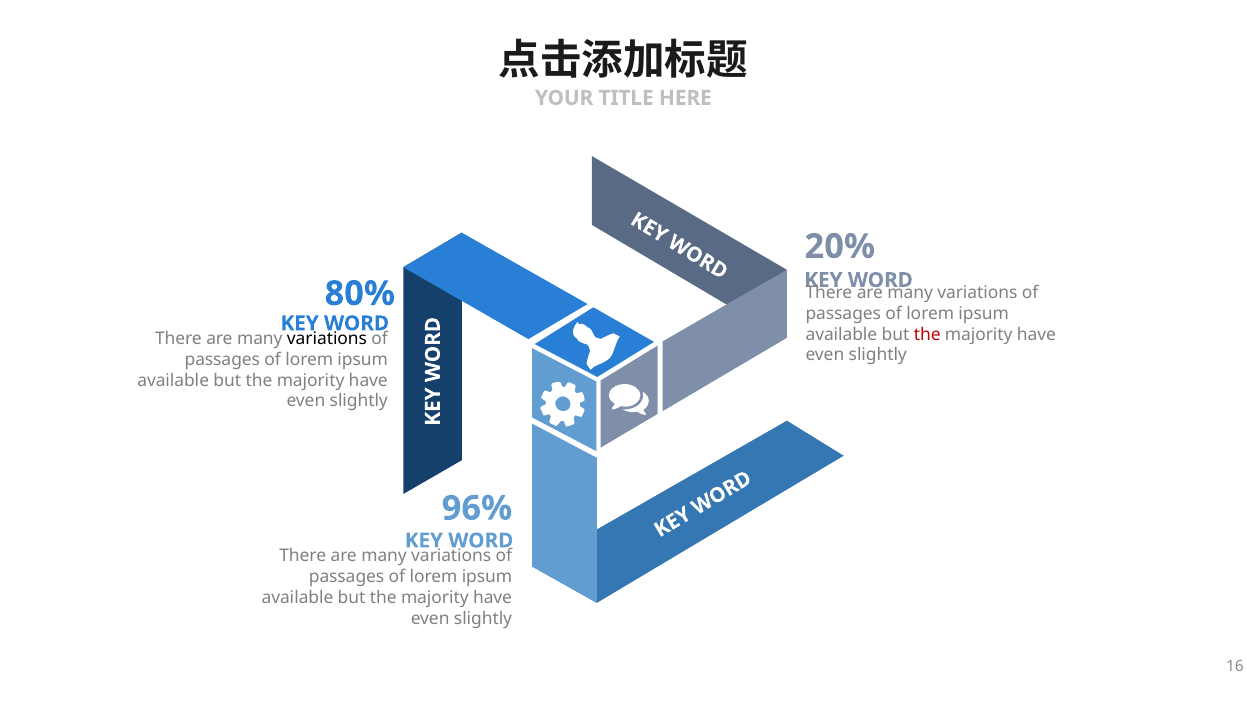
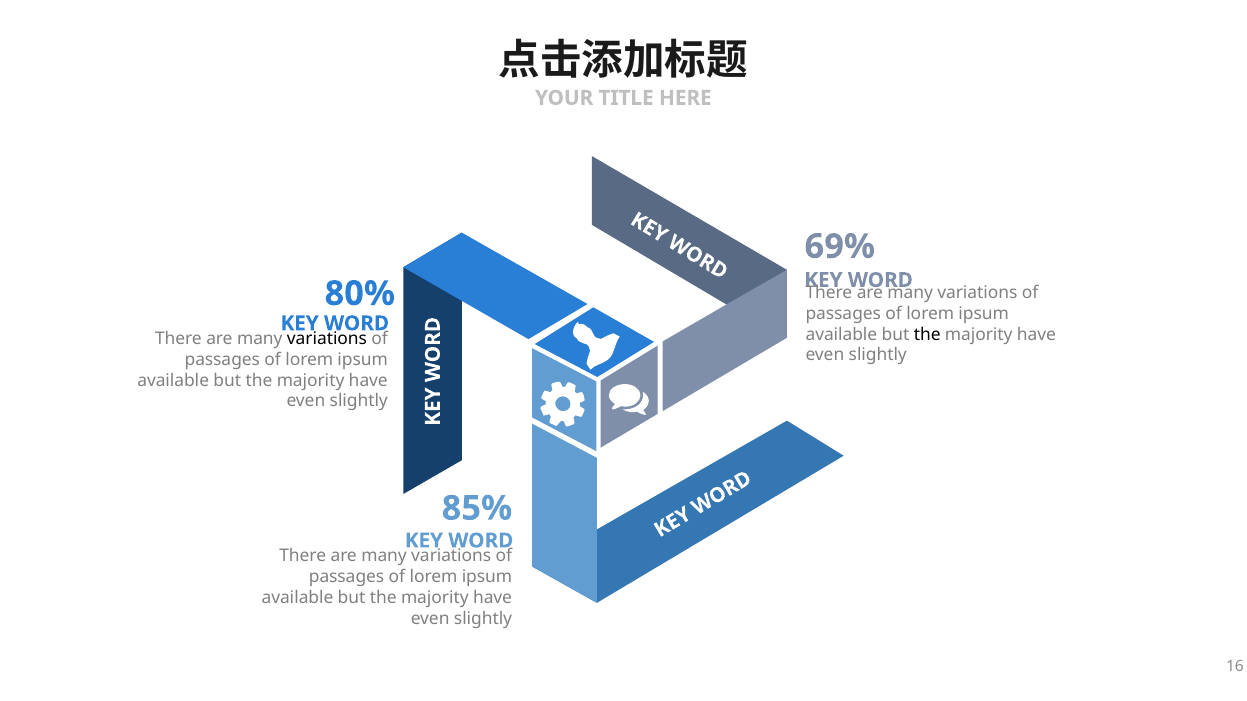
20%: 20% -> 69%
the at (927, 335) colour: red -> black
96%: 96% -> 85%
